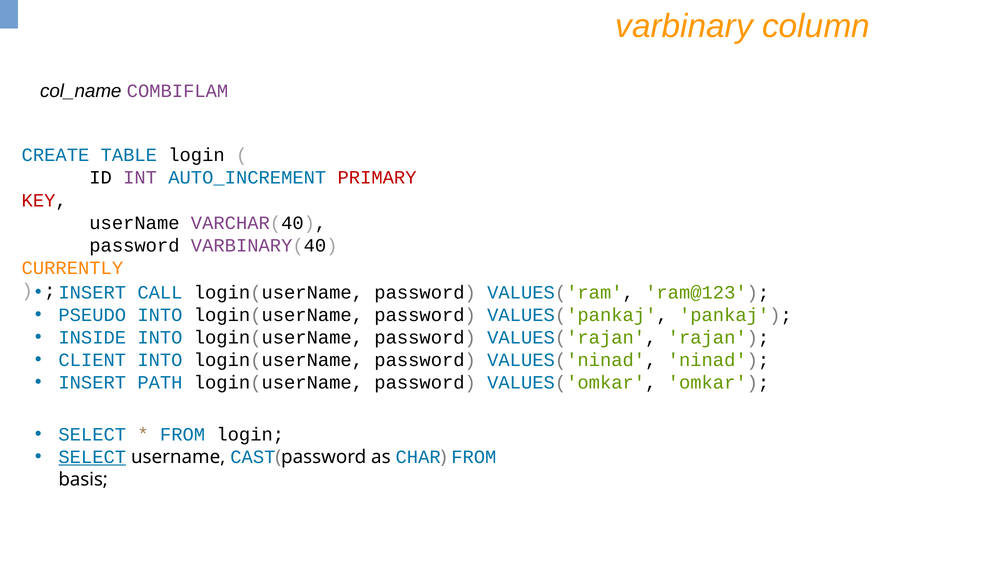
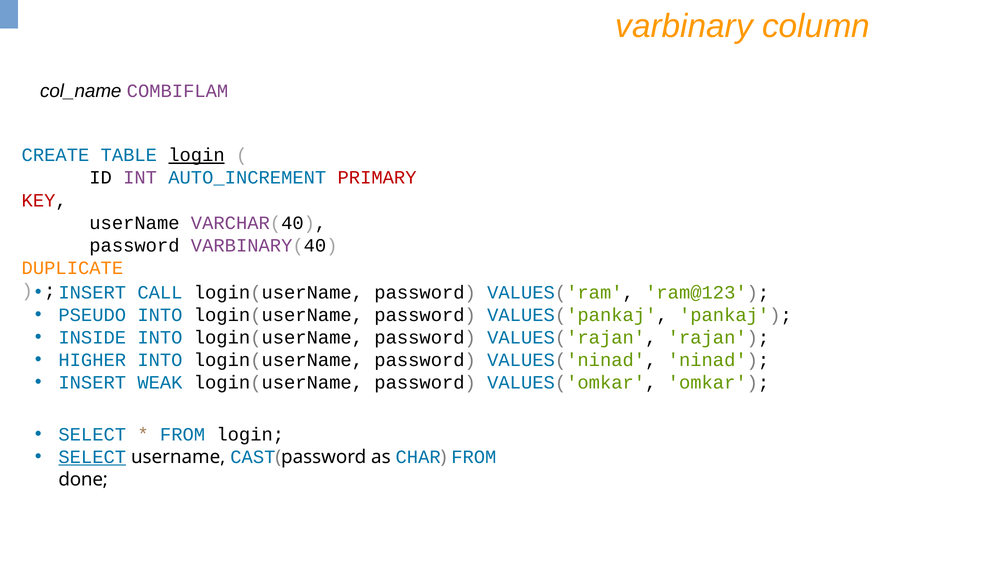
login at (197, 155) underline: none -> present
CURRENTLY: CURRENTLY -> DUPLICATE
CLIENT: CLIENT -> HIGHER
PATH: PATH -> WEAK
basis: basis -> done
